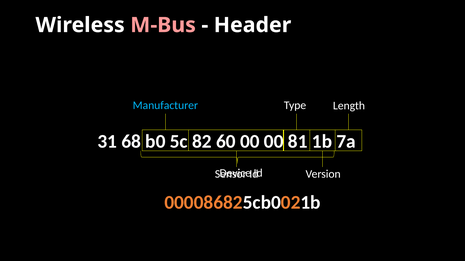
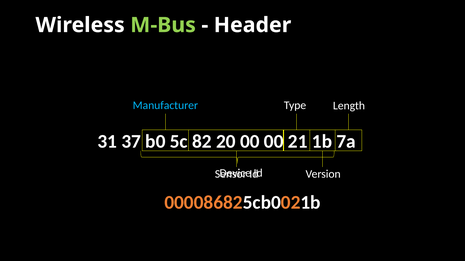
M-Bus colour: pink -> light green
68: 68 -> 37
60: 60 -> 20
81: 81 -> 21
